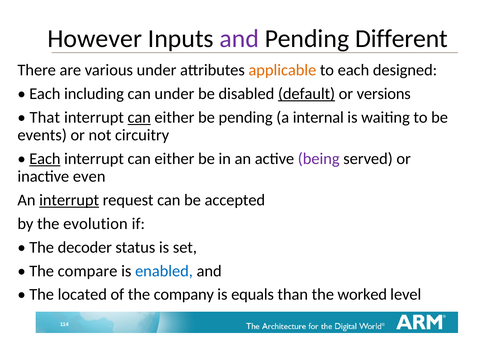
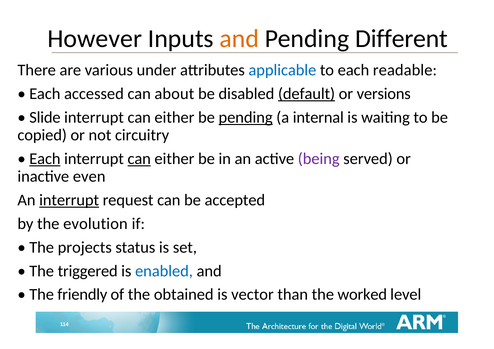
and at (239, 39) colour: purple -> orange
applicable colour: orange -> blue
designed: designed -> readable
including: including -> accessed
can under: under -> about
That: That -> Slide
can at (139, 117) underline: present -> none
pending at (246, 117) underline: none -> present
events: events -> copied
can at (139, 159) underline: none -> present
decoder: decoder -> projects
compare: compare -> triggered
located: located -> friendly
company: company -> obtained
equals: equals -> vector
